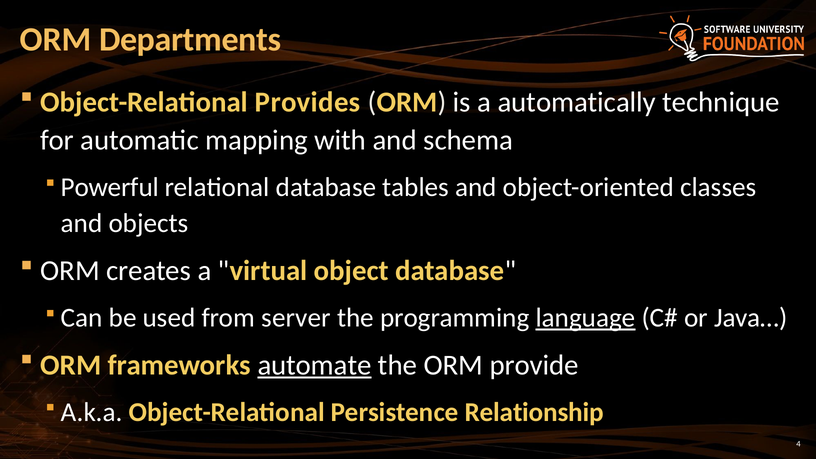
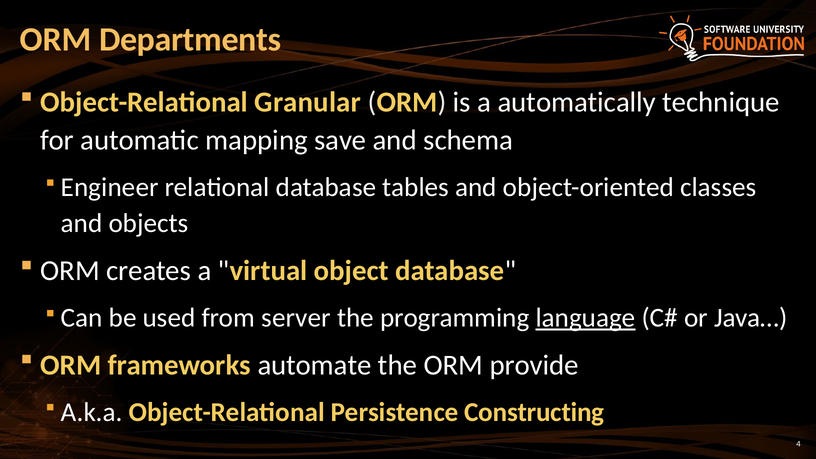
Provides: Provides -> Granular
with: with -> save
Powerful: Powerful -> Engineer
automate underline: present -> none
Relationship: Relationship -> Constructing
